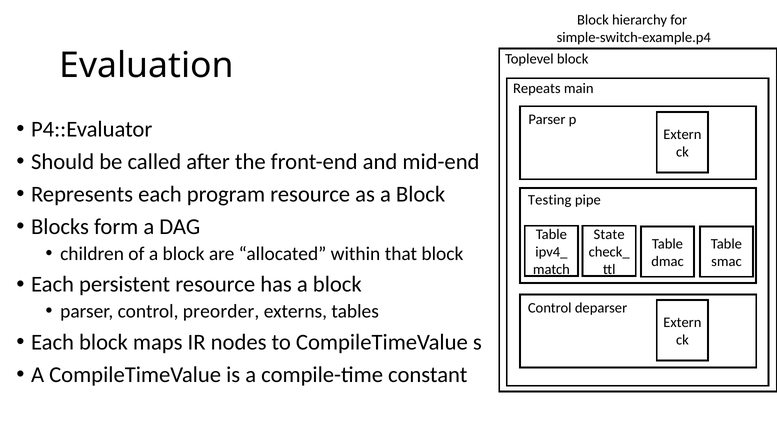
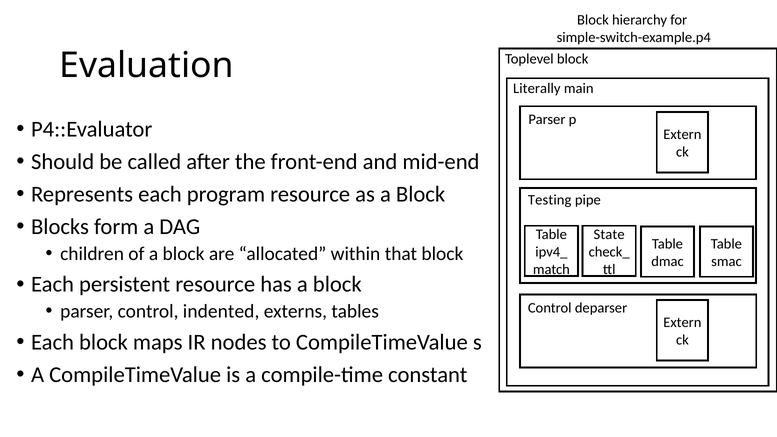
Repeats: Repeats -> Literally
preorder: preorder -> indented
